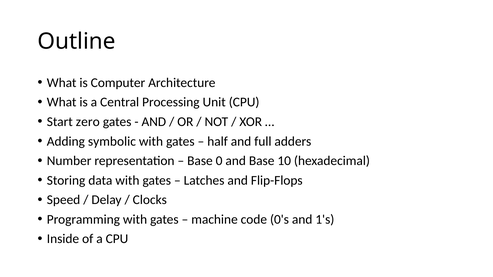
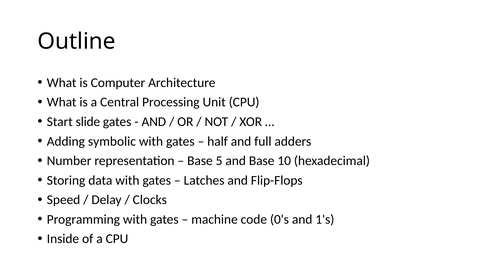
zero: zero -> slide
0: 0 -> 5
